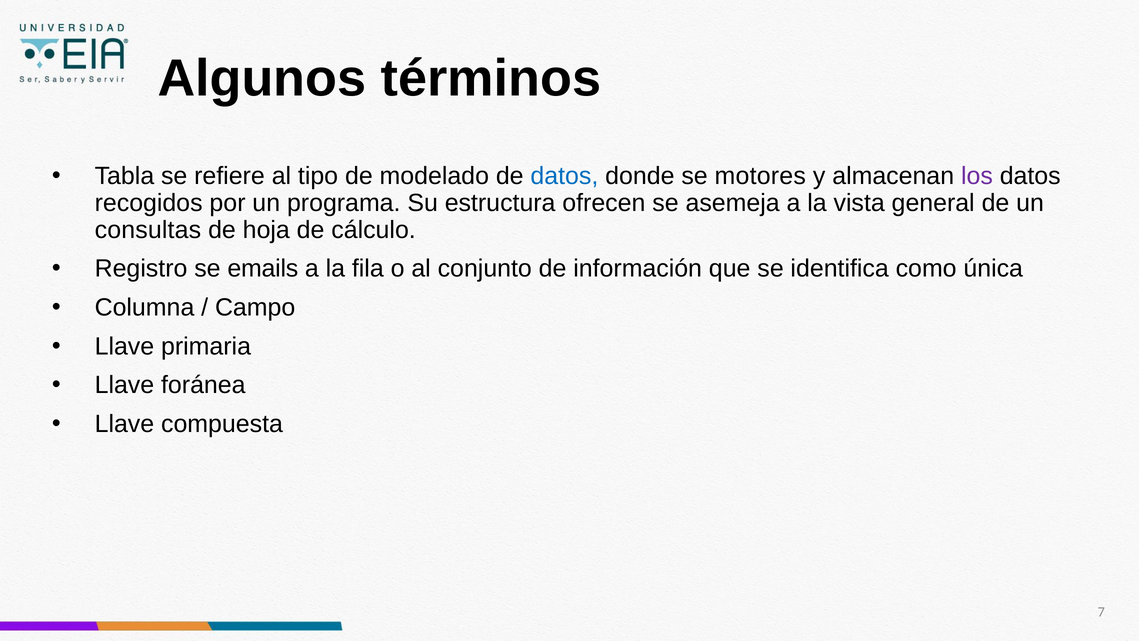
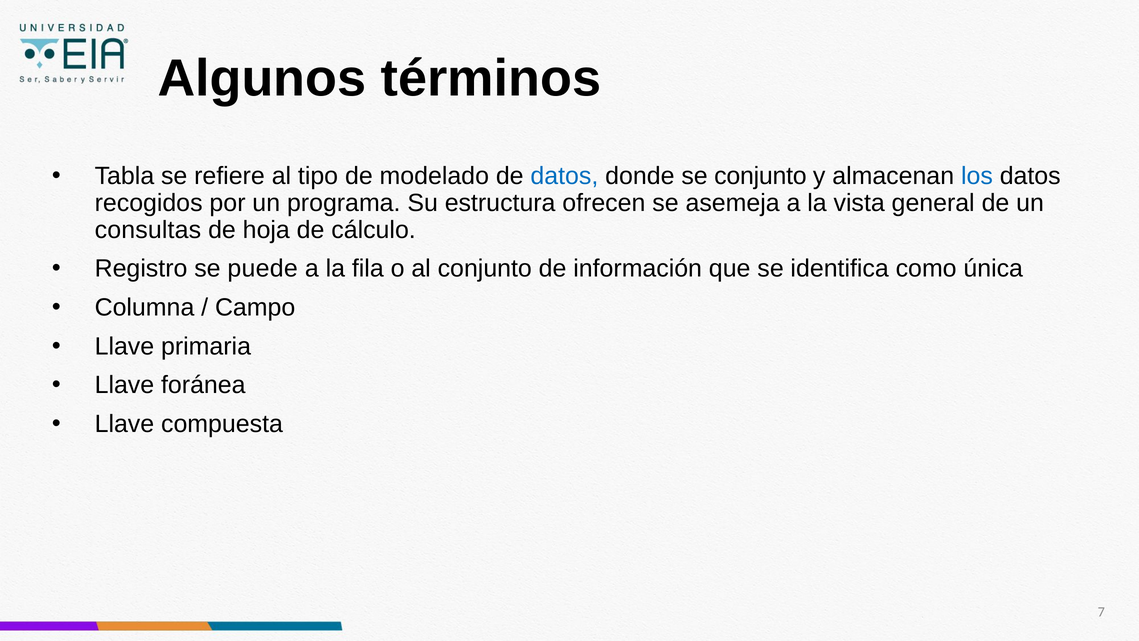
se motores: motores -> conjunto
los colour: purple -> blue
emails: emails -> puede
